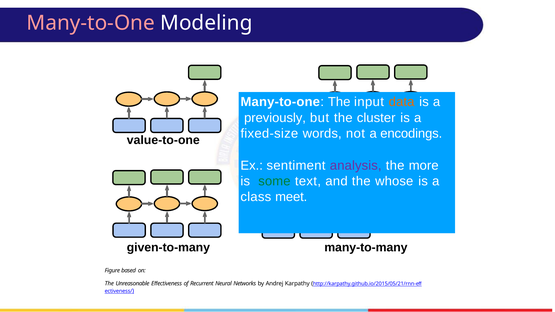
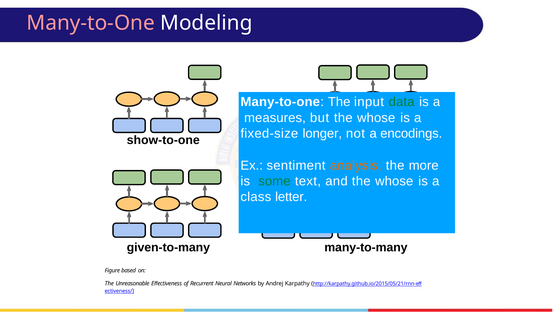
data colour: orange -> green
previously: previously -> measures
but the cluster: cluster -> whose
words: words -> longer
value-to-one: value-to-one -> show-to-one
analysis colour: purple -> orange
meet: meet -> letter
